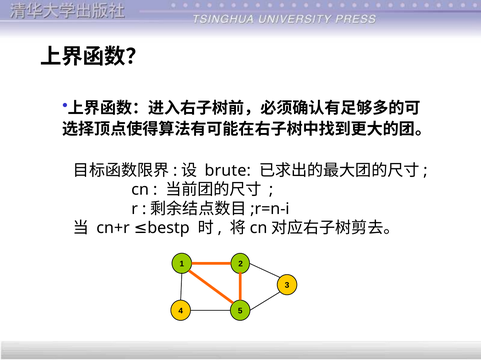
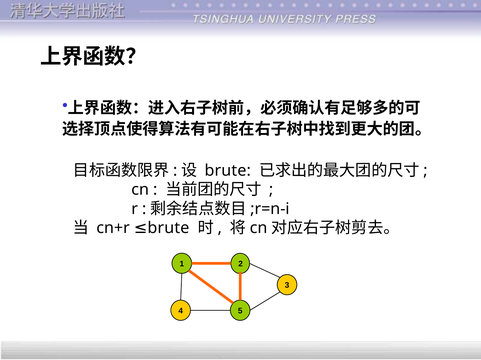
cn+r bestp: bestp -> brute
